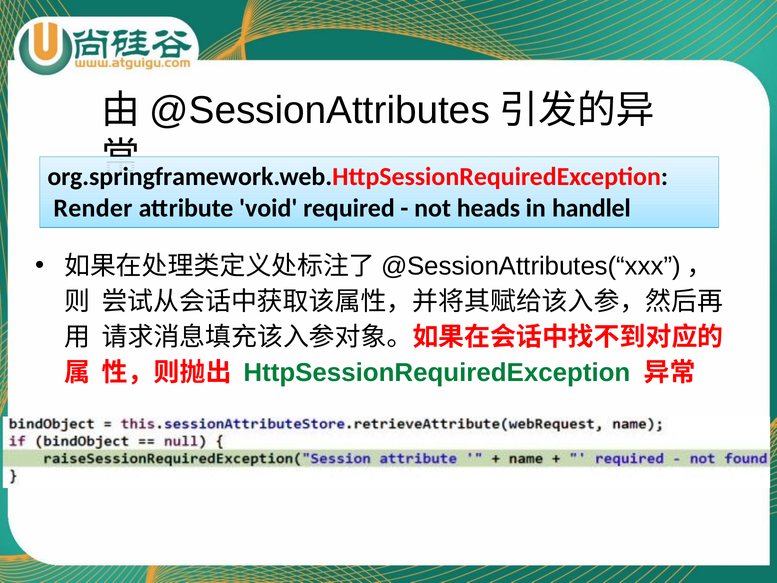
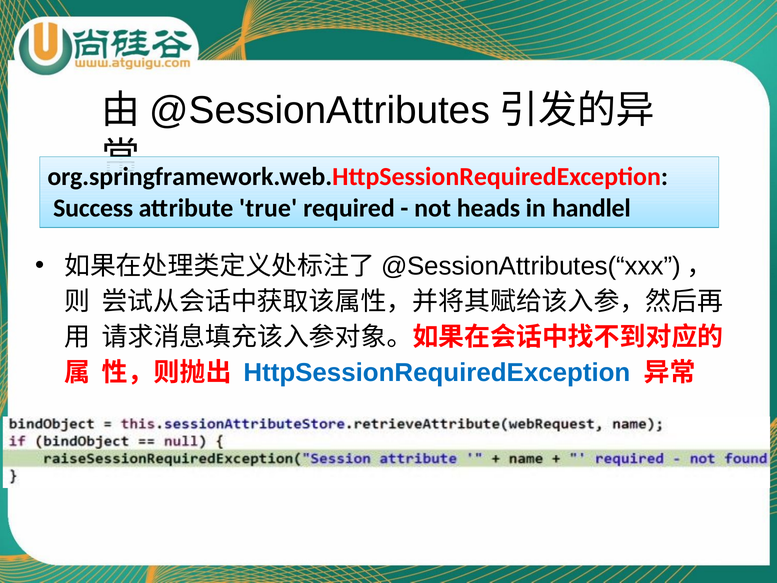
Render: Render -> Success
void: void -> true
HttpSessionRequiredException colour: green -> blue
